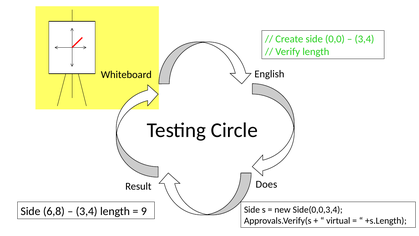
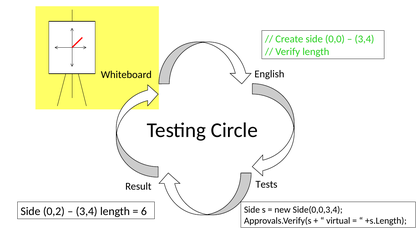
Does: Does -> Tests
6,8: 6,8 -> 0,2
9: 9 -> 6
